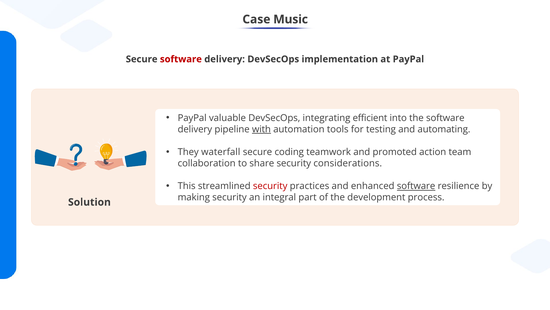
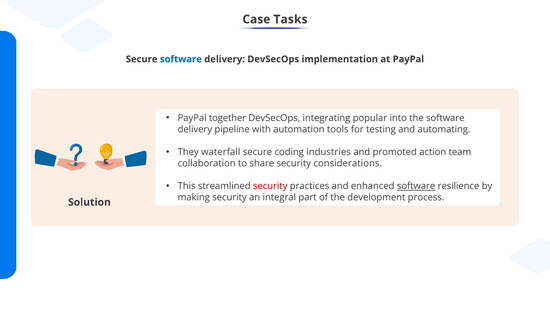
Music: Music -> Tasks
software at (181, 59) colour: red -> blue
valuable: valuable -> together
efficient: efficient -> popular
with underline: present -> none
teamwork: teamwork -> industries
